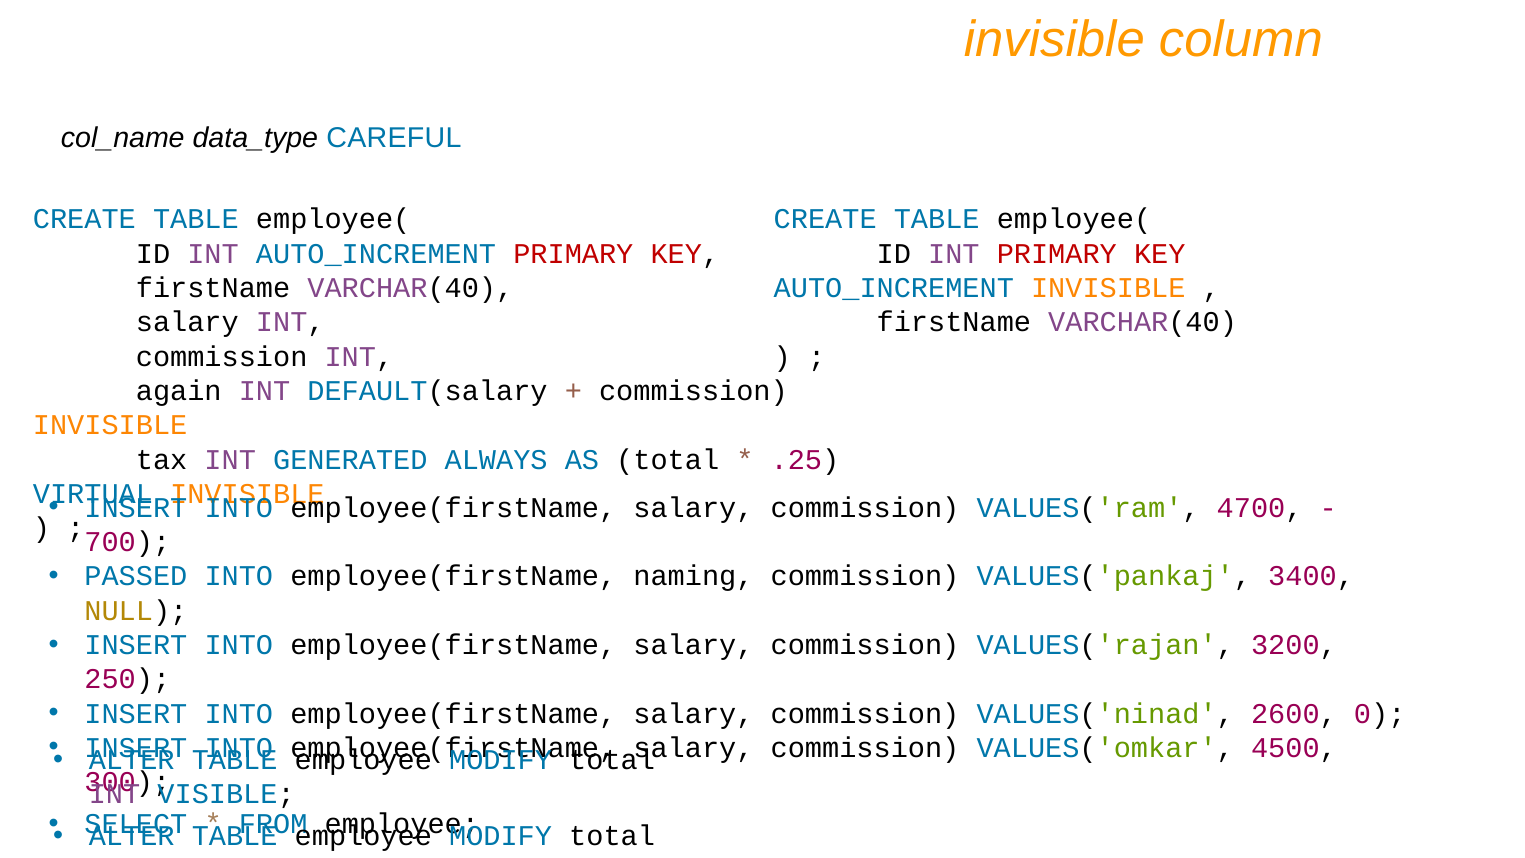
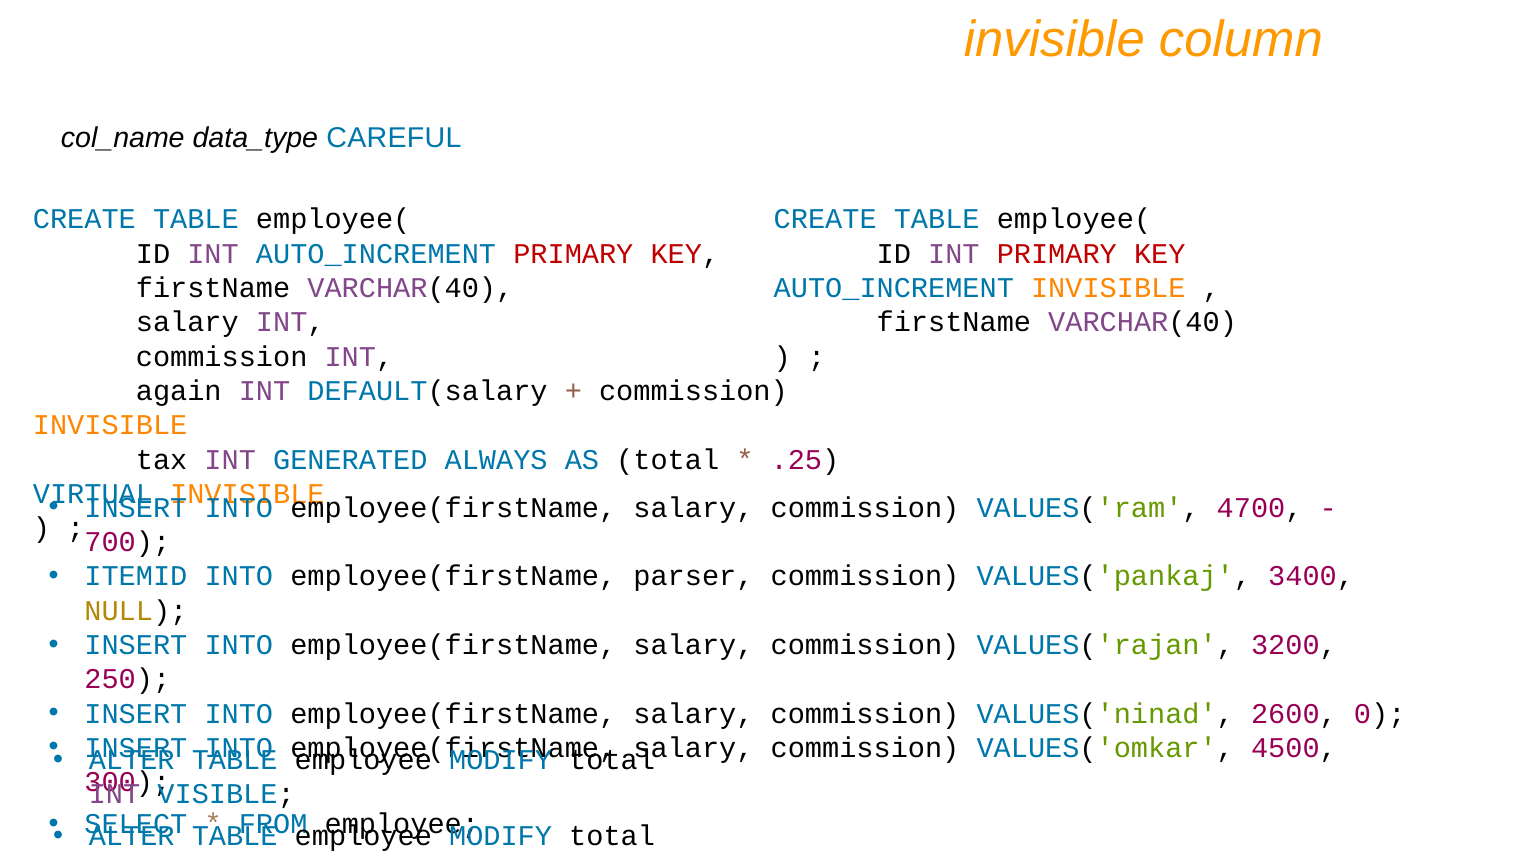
PASSED: PASSED -> ITEMID
naming: naming -> parser
